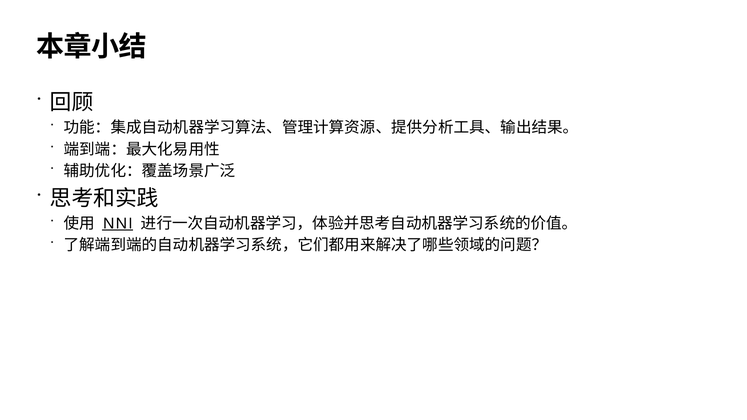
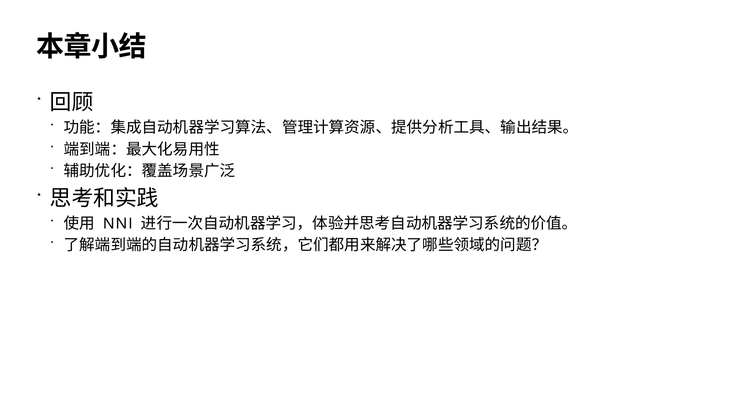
NNI underline: present -> none
